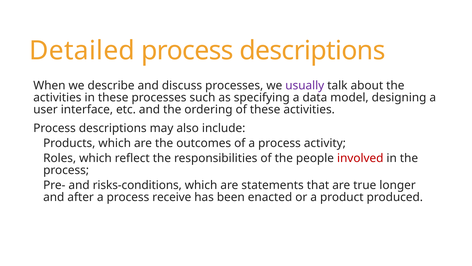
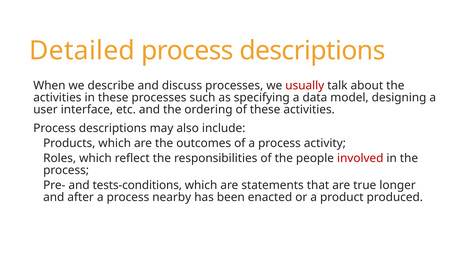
usually colour: purple -> red
risks-conditions: risks-conditions -> tests-conditions
receive: receive -> nearby
